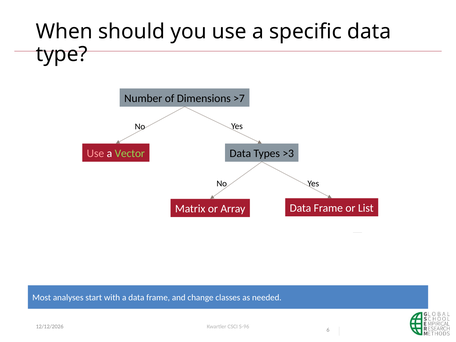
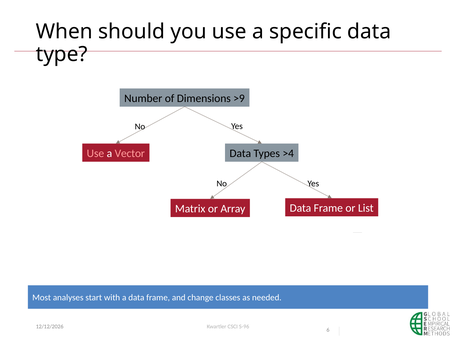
>7: >7 -> >9
Vector colour: light green -> pink
>3: >3 -> >4
